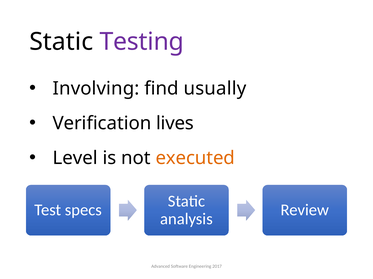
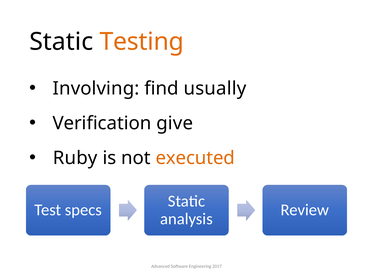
Testing colour: purple -> orange
lives: lives -> give
Level: Level -> Ruby
